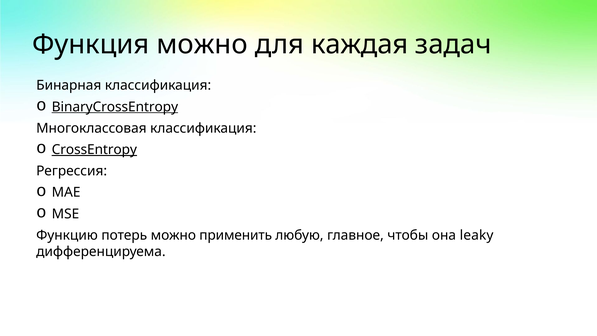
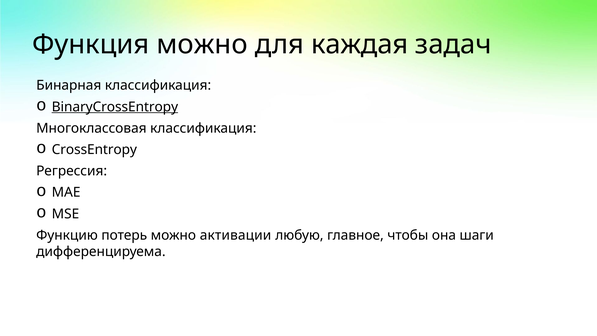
CrossEntropy underline: present -> none
применить: применить -> активации
leaky: leaky -> шаги
